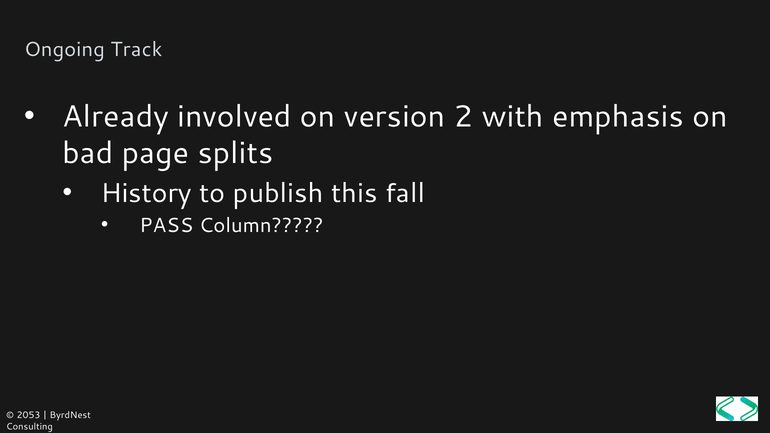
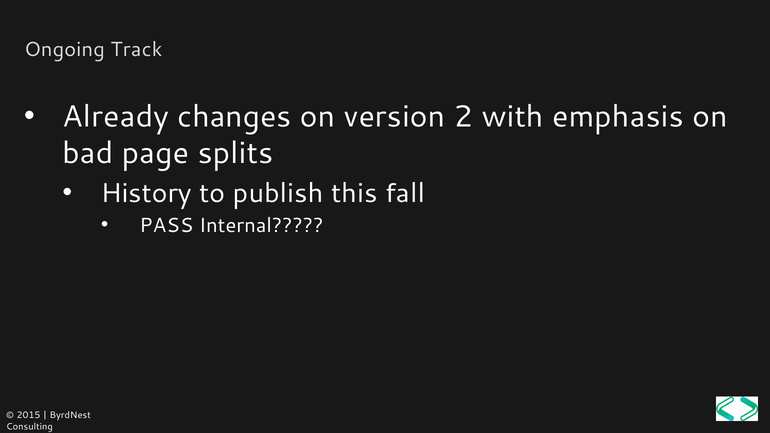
involved: involved -> changes
Column: Column -> Internal
2053: 2053 -> 2015
